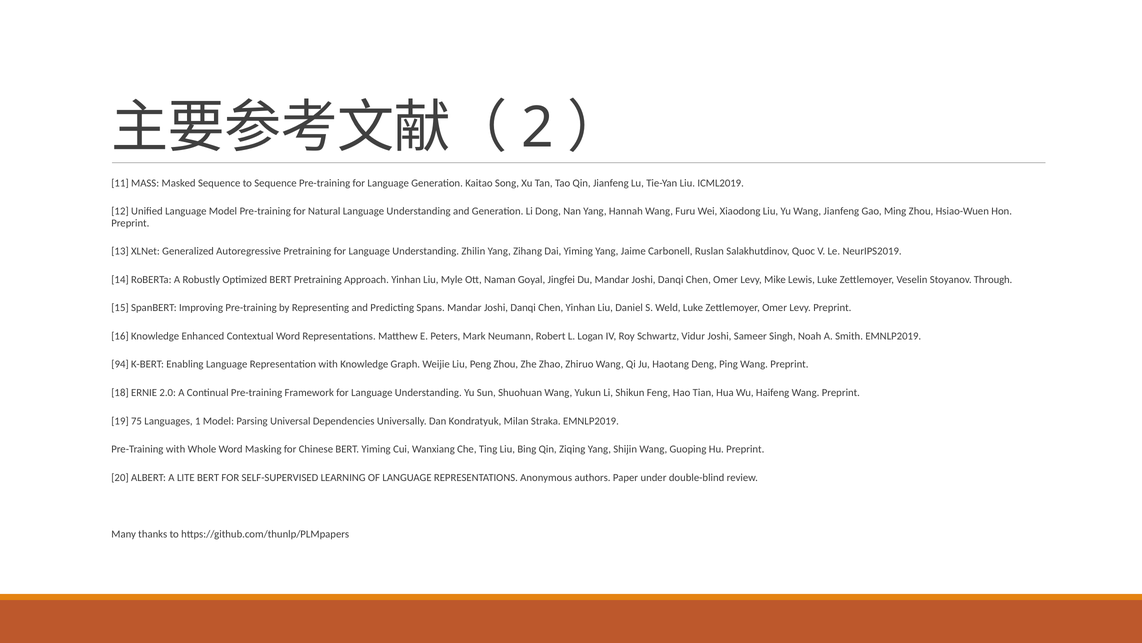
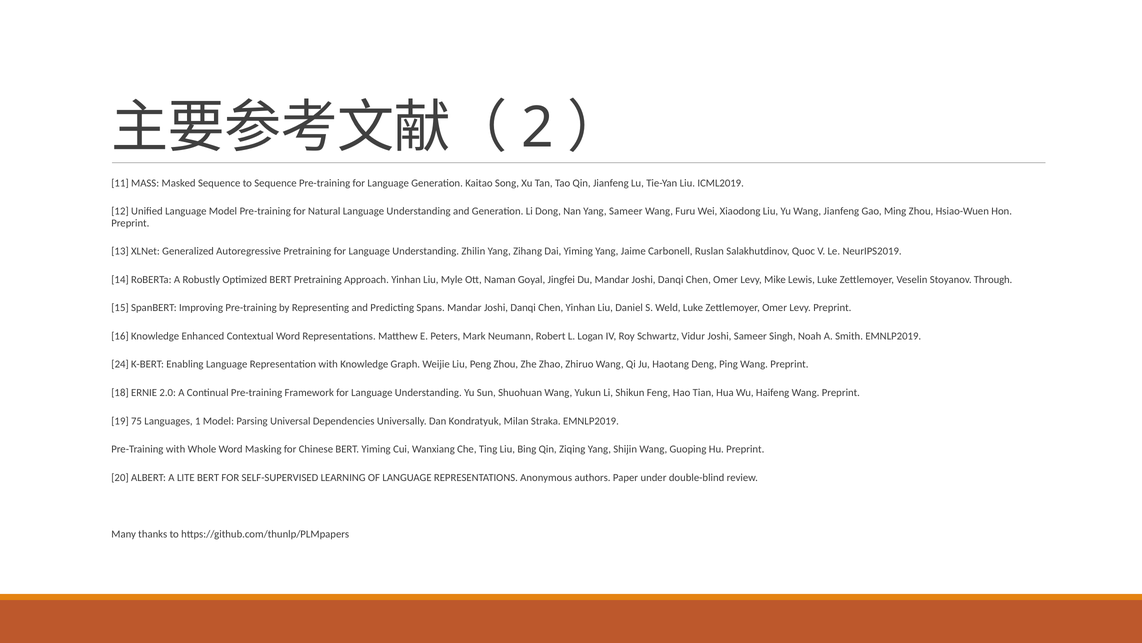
Yang Hannah: Hannah -> Sameer
94: 94 -> 24
